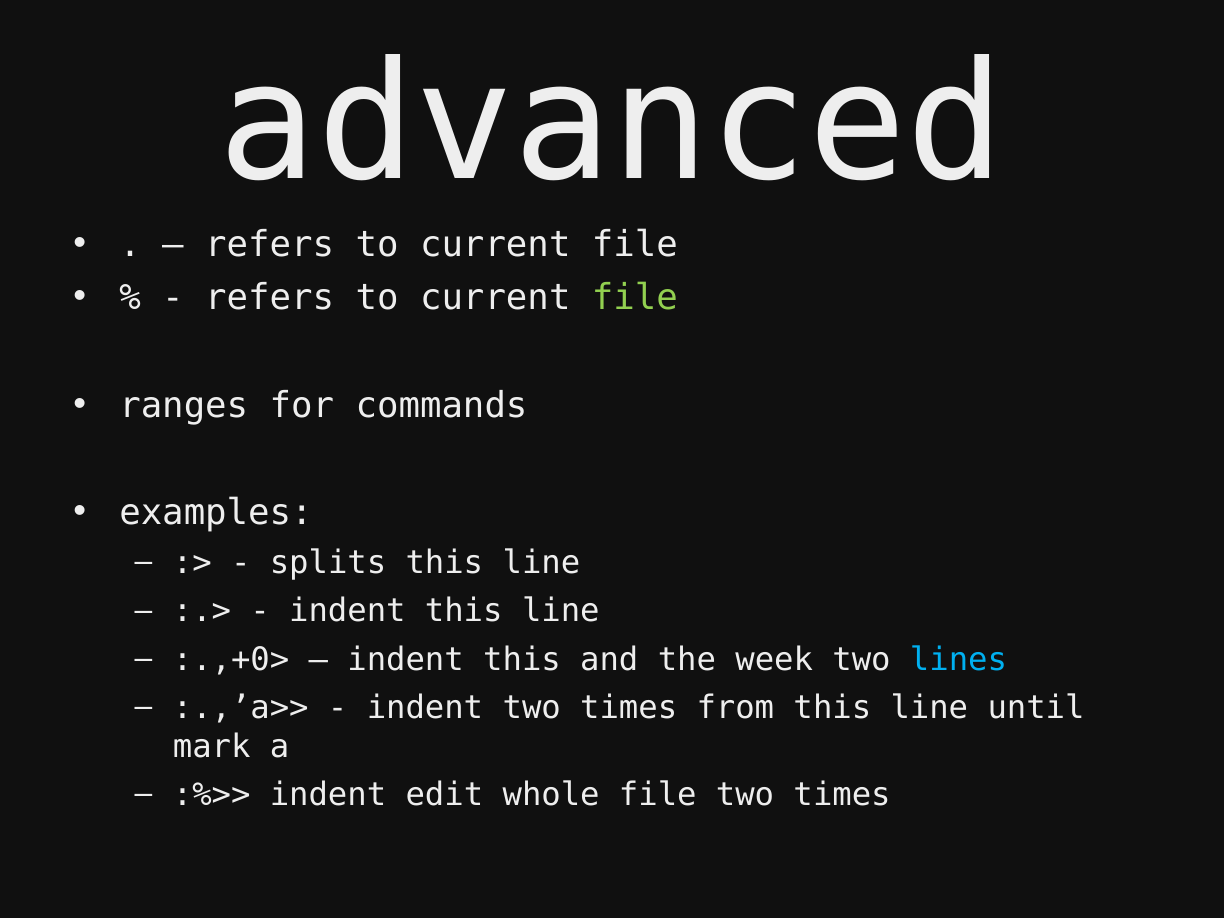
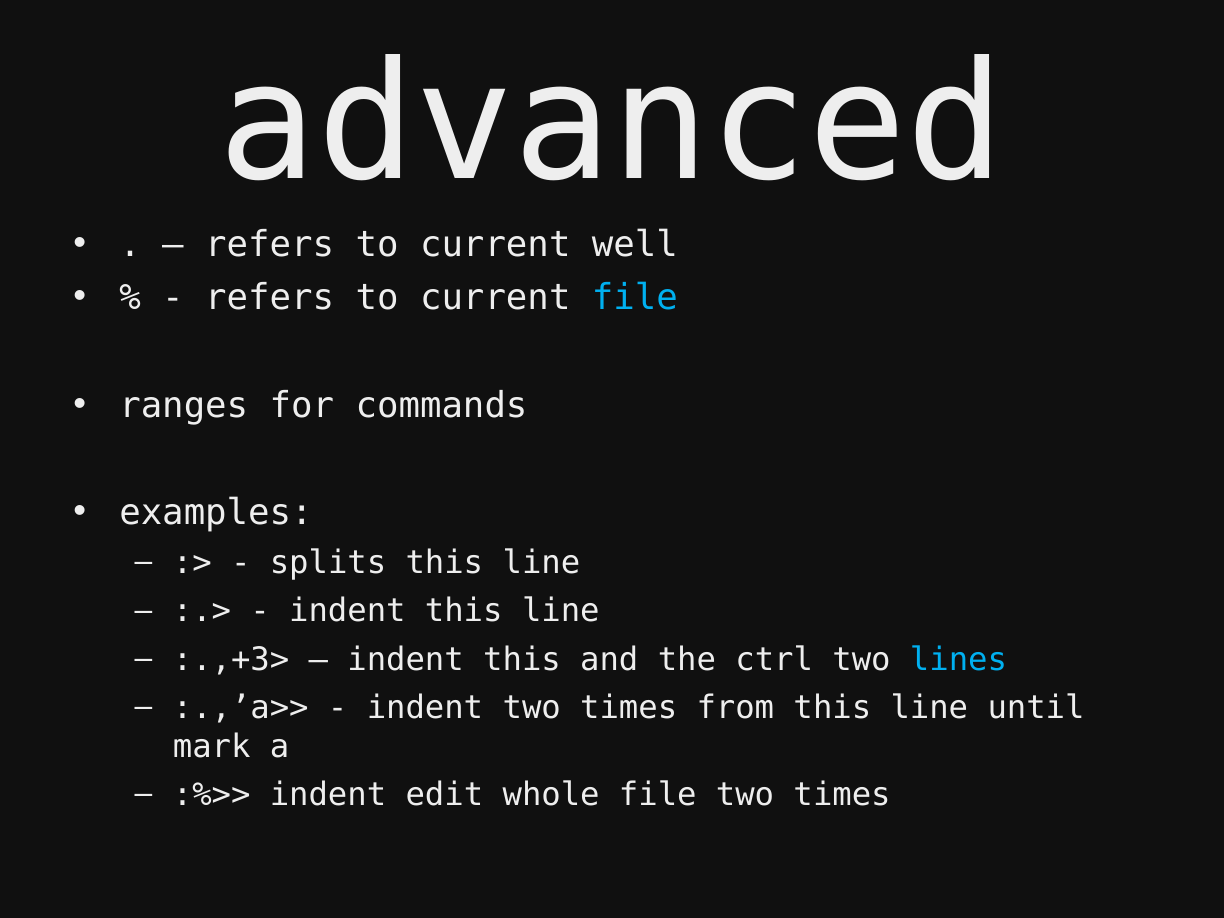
file at (635, 244): file -> well
file at (635, 298) colour: light green -> light blue
:.,+0>: :.,+0> -> :.,+3>
week: week -> ctrl
